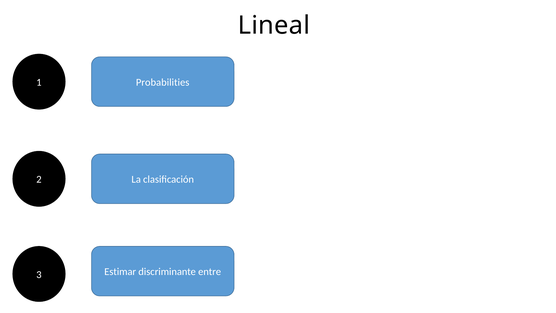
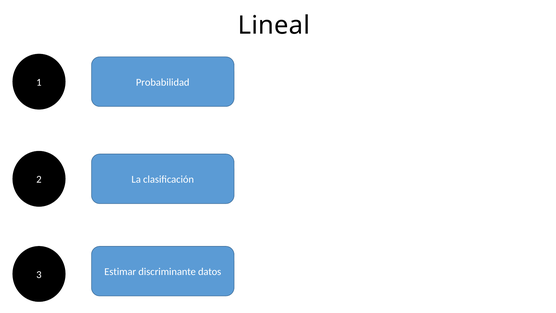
Probabilities: Probabilities -> Probabilidad
entre: entre -> datos
